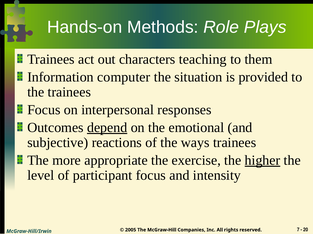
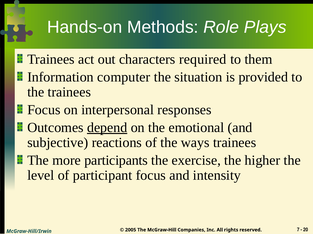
teaching: teaching -> required
appropriate: appropriate -> participants
higher underline: present -> none
